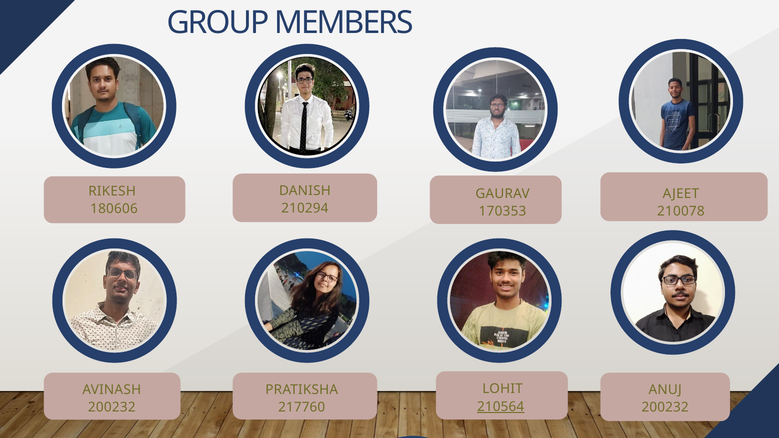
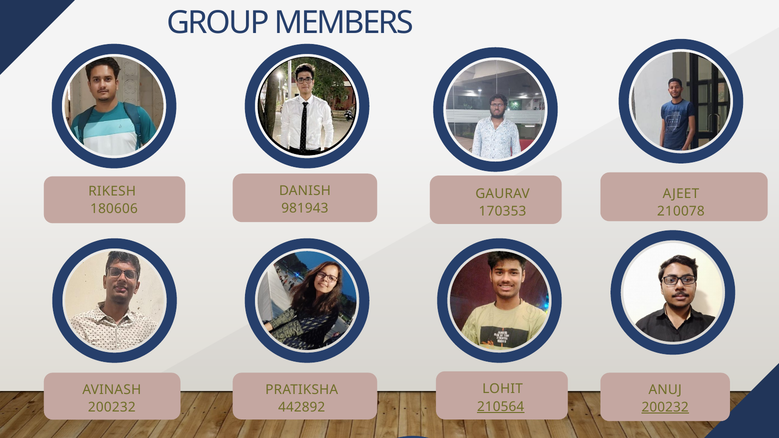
210294: 210294 -> 981943
217760: 217760 -> 442892
200232 at (665, 408) underline: none -> present
